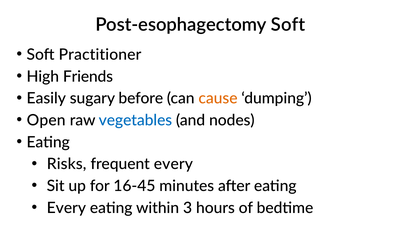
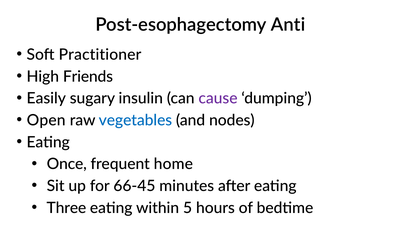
Post-esophagectomy Soft: Soft -> Anti
before: before -> insulin
cause colour: orange -> purple
Risks: Risks -> Once
frequent every: every -> home
16-45: 16-45 -> 66-45
Every at (66, 208): Every -> Three
3: 3 -> 5
